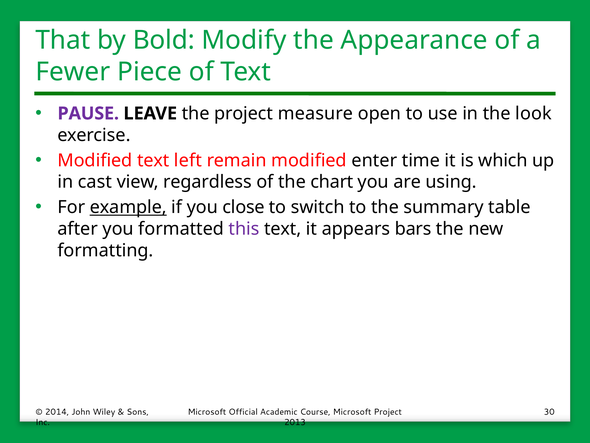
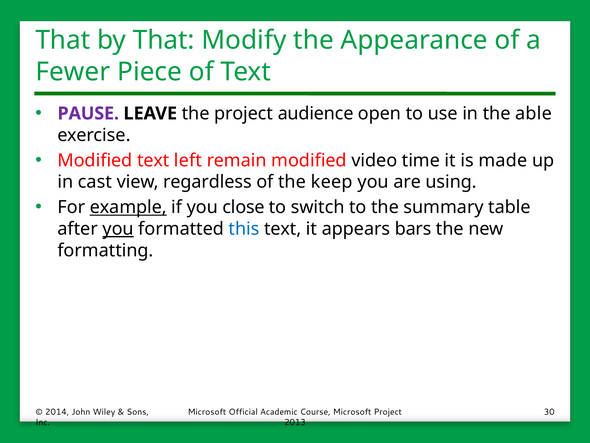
by Bold: Bold -> That
measure: measure -> audience
look: look -> able
enter: enter -> video
which: which -> made
chart: chart -> keep
you at (118, 229) underline: none -> present
this colour: purple -> blue
